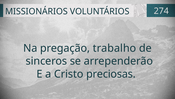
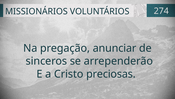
trabalho: trabalho -> anunciar
